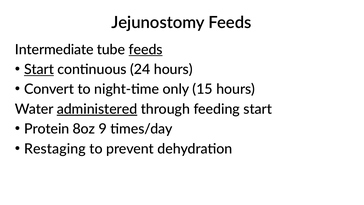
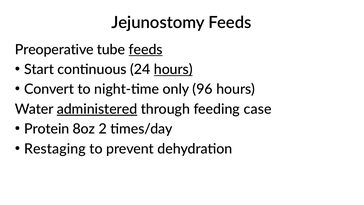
Intermediate: Intermediate -> Preoperative
Start at (39, 69) underline: present -> none
hours at (173, 69) underline: none -> present
15: 15 -> 96
feeding start: start -> case
9: 9 -> 2
